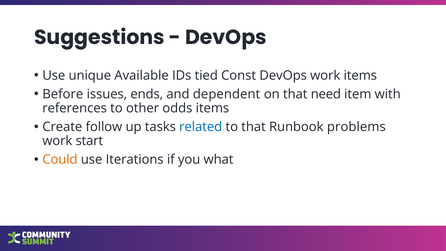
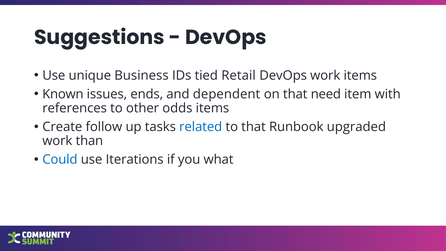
Available: Available -> Business
Const: Const -> Retail
Before: Before -> Known
problems: problems -> upgraded
start: start -> than
Could colour: orange -> blue
